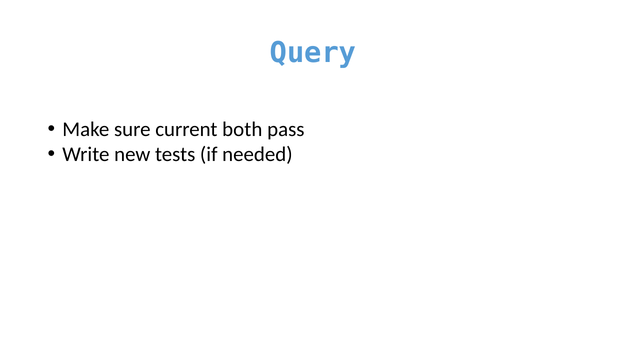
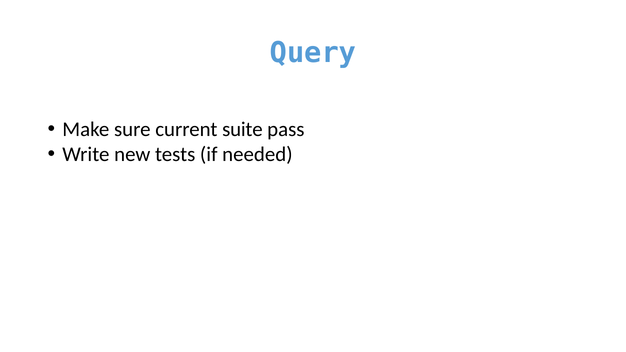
both: both -> suite
